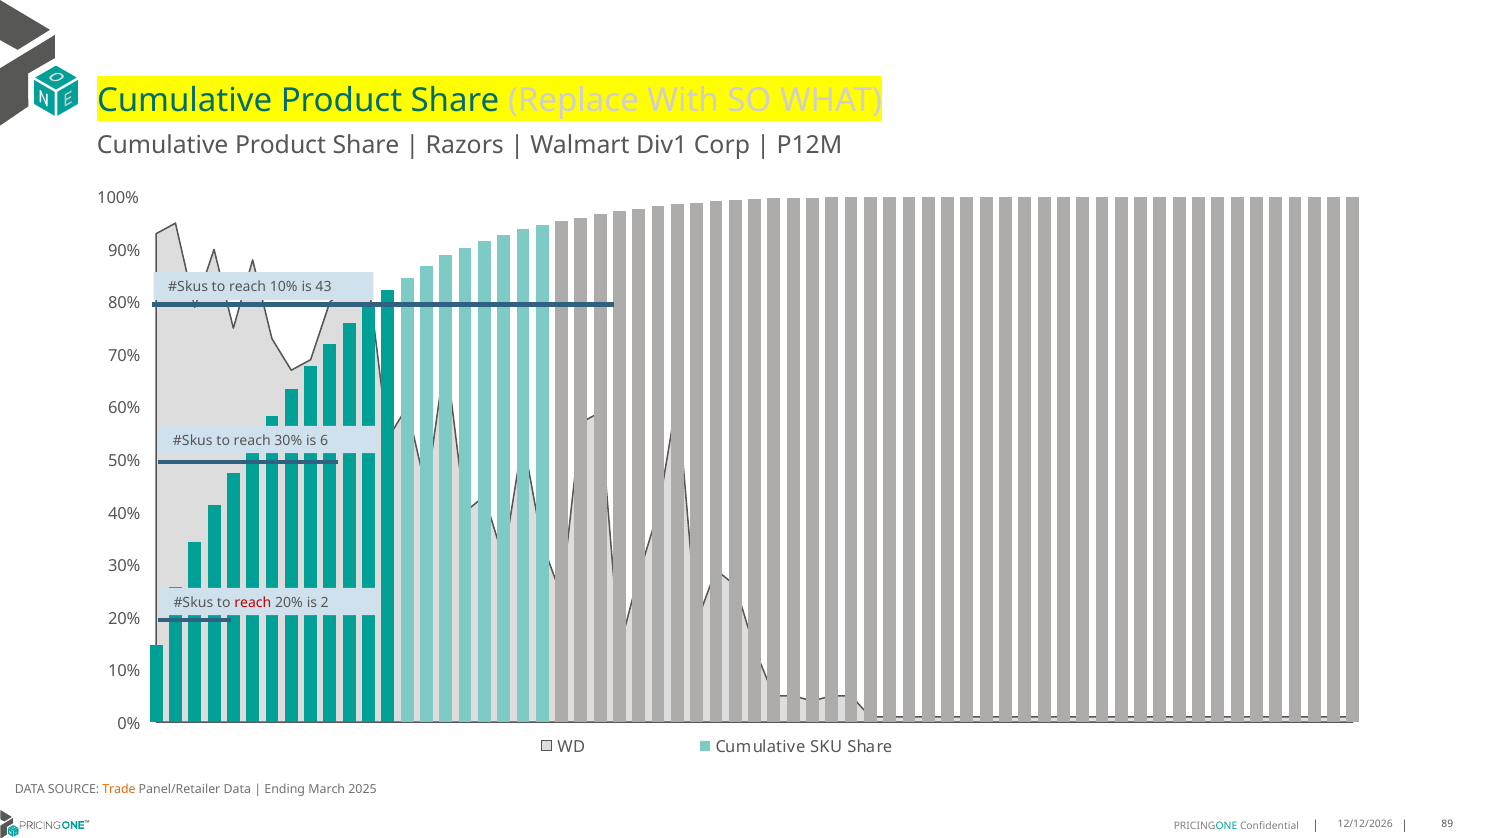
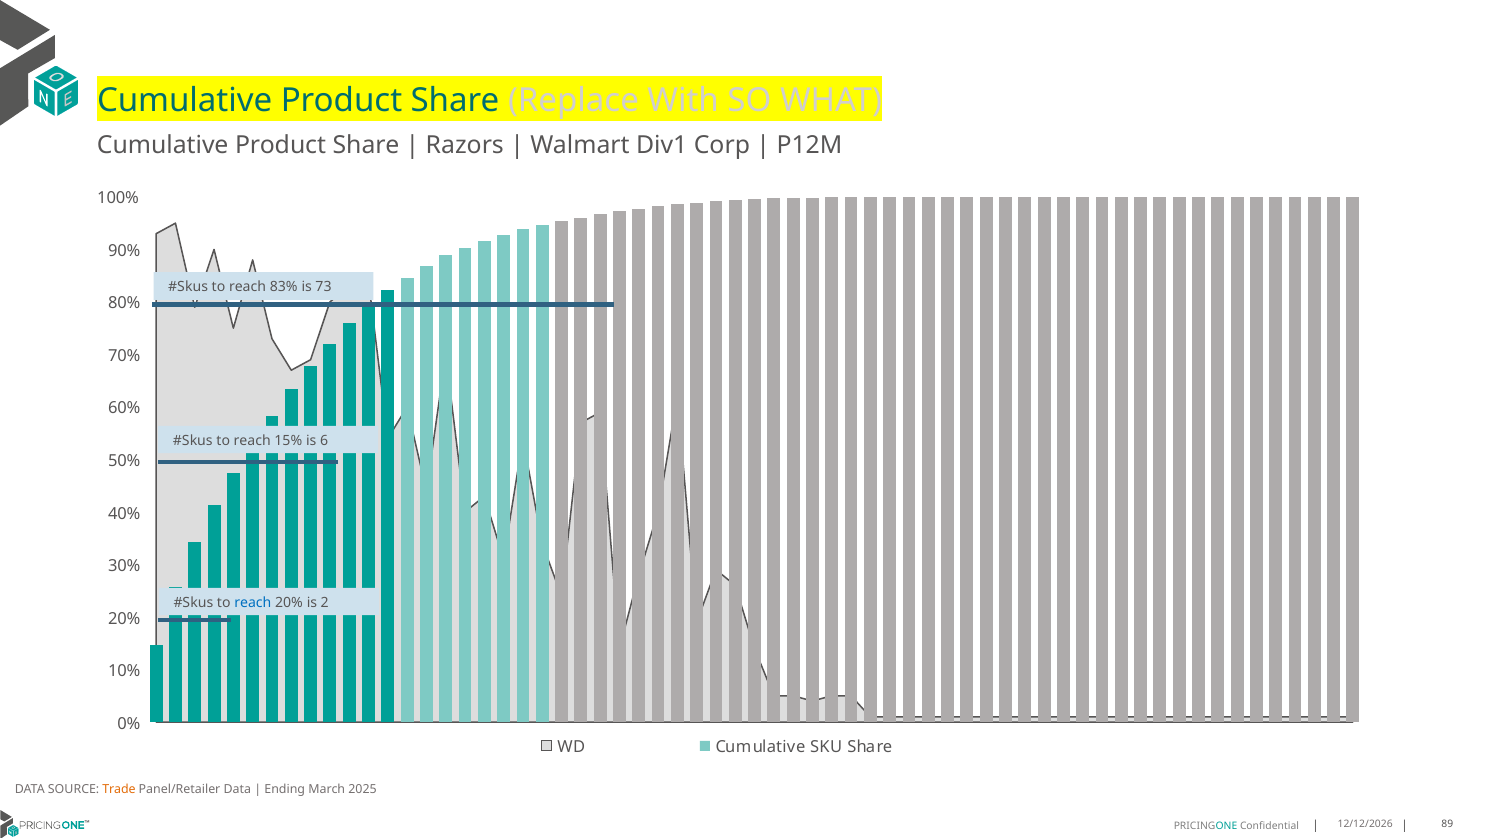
reach 10%: 10% -> 83%
43: 43 -> 73
reach 30%: 30% -> 15%
reach at (253, 603) colour: red -> blue
